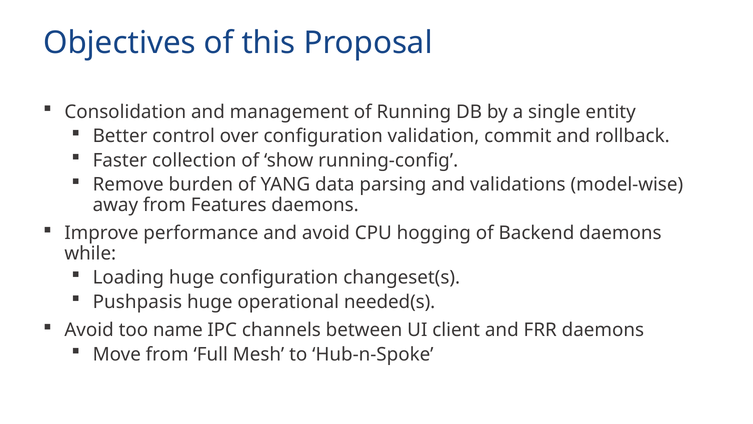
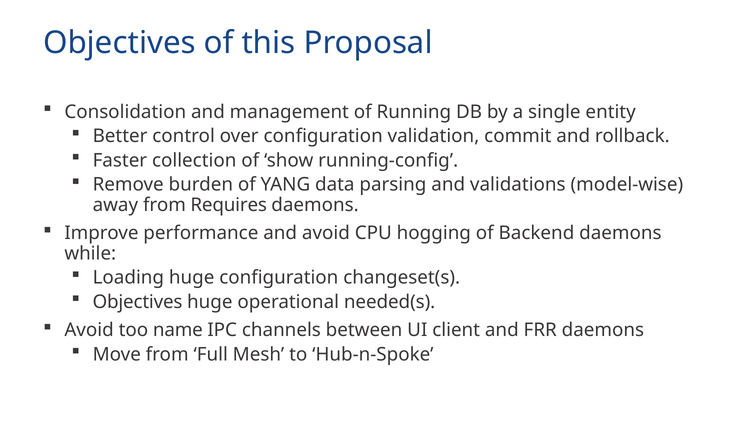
Features: Features -> Requires
Pushpasis at (137, 302): Pushpasis -> Objectives
